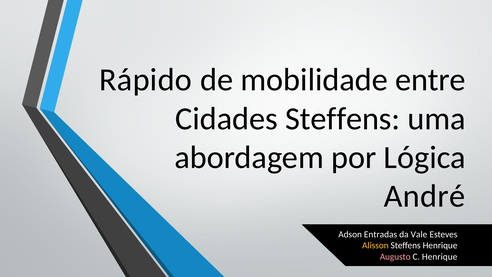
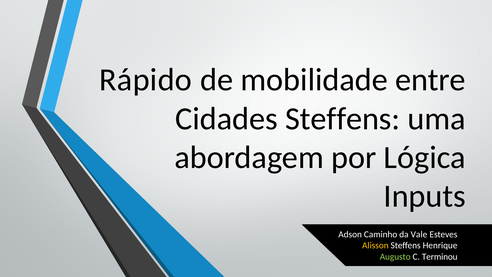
André: André -> Inputs
Entradas: Entradas -> Caminho
Augusto colour: pink -> light green
C Henrique: Henrique -> Terminou
